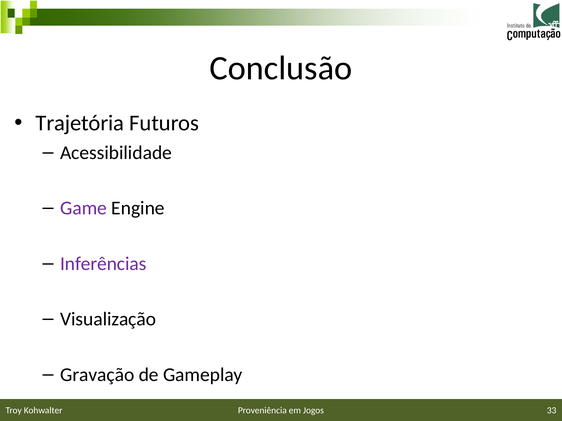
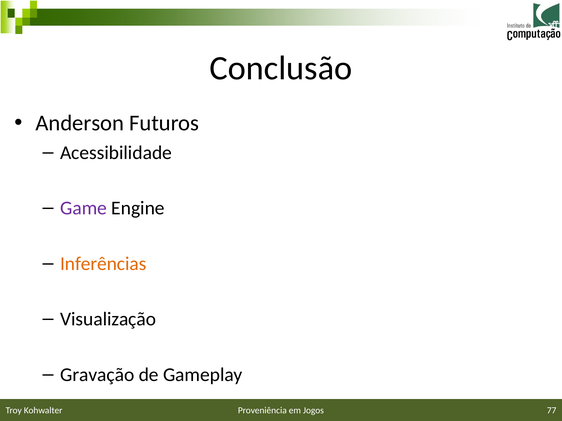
Trajetória: Trajetória -> Anderson
Inferências colour: purple -> orange
33: 33 -> 77
